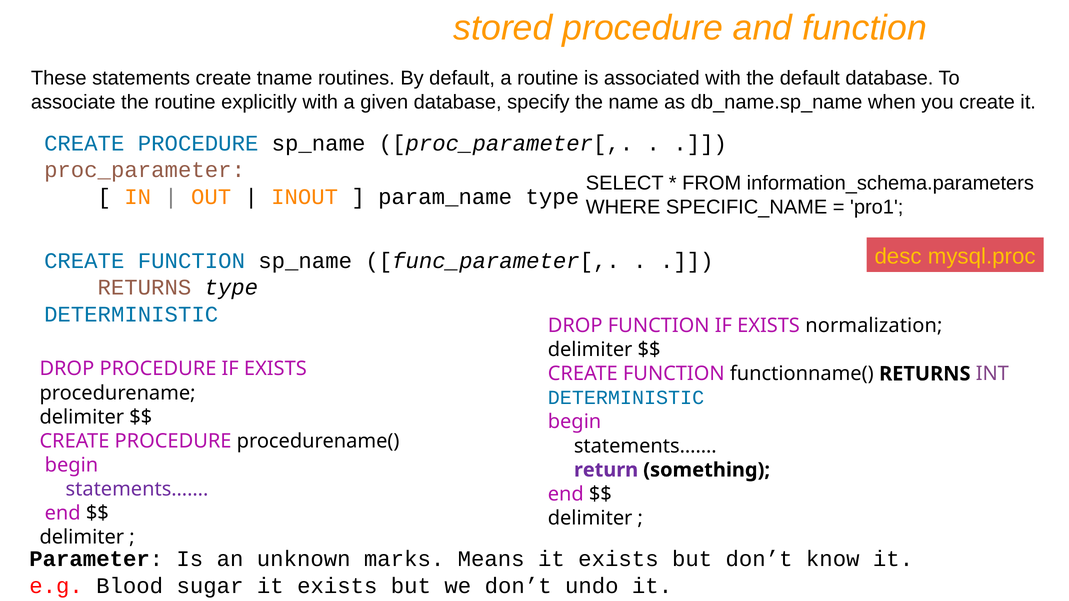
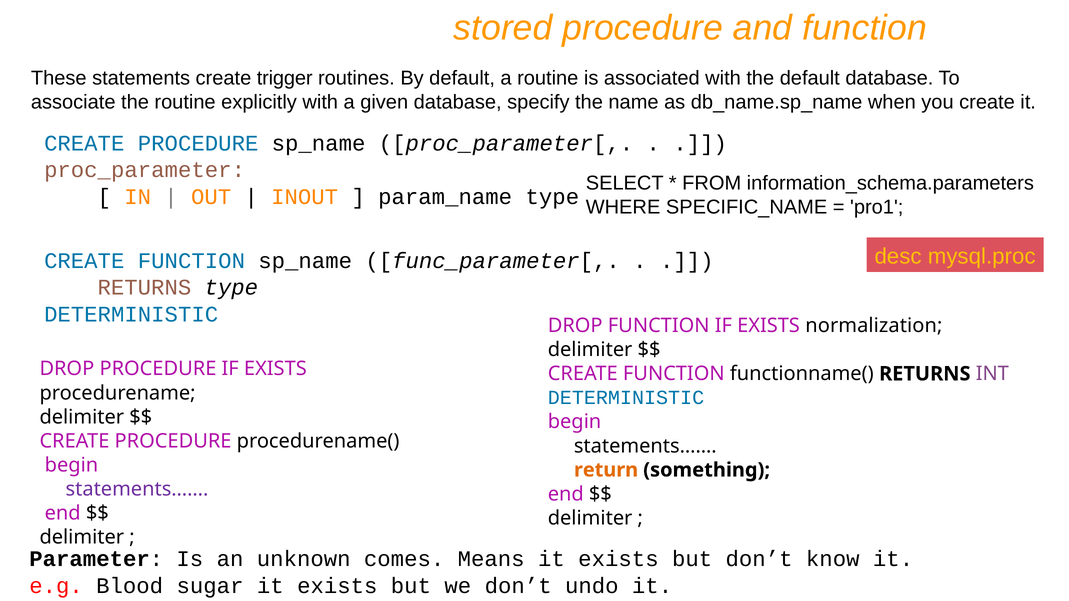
tname: tname -> trigger
return colour: purple -> orange
marks: marks -> comes
